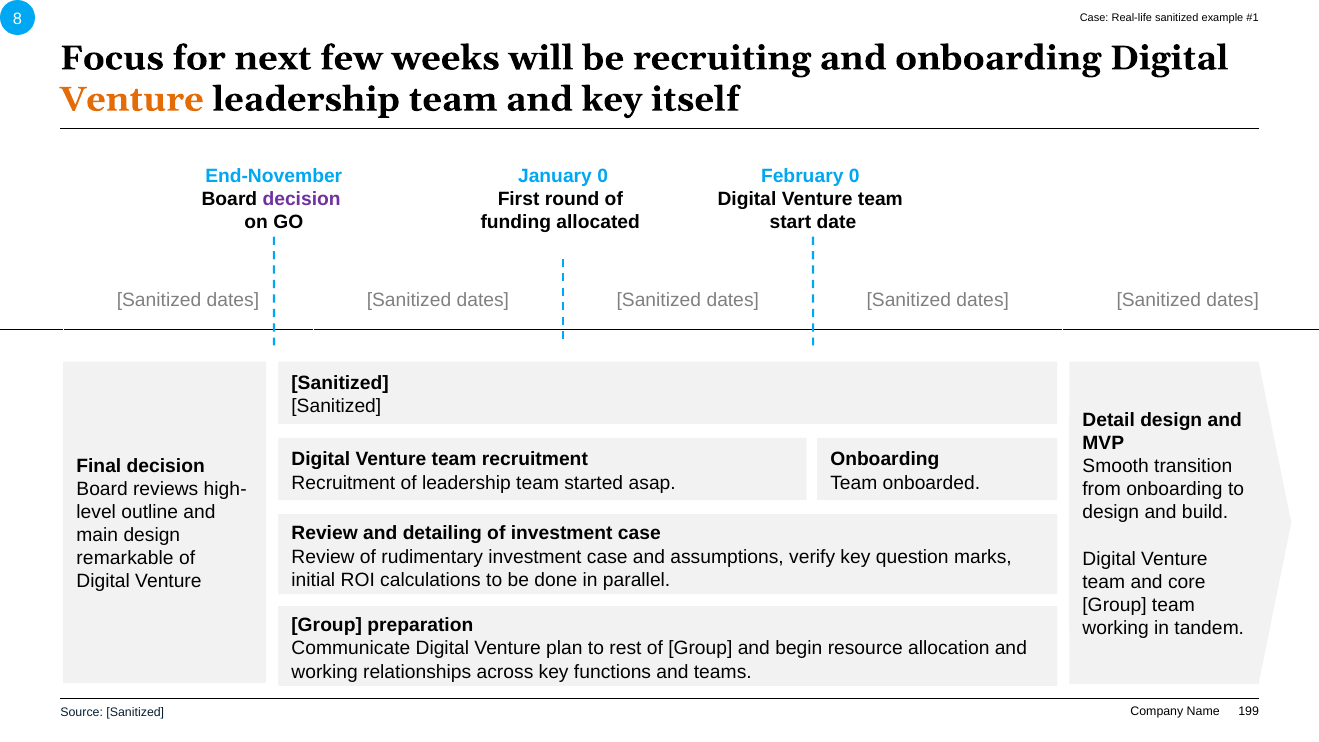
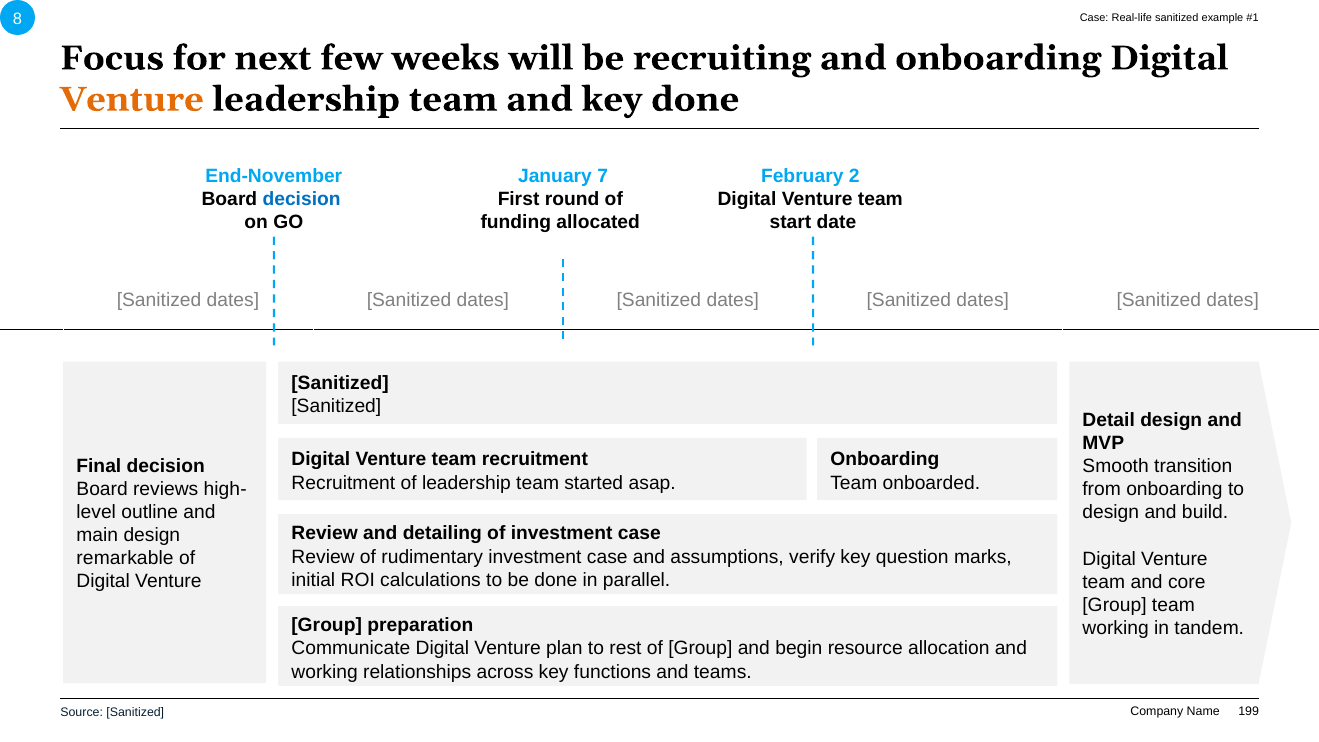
key itself: itself -> done
January 0: 0 -> 7
February 0: 0 -> 2
decision at (302, 199) colour: purple -> blue
